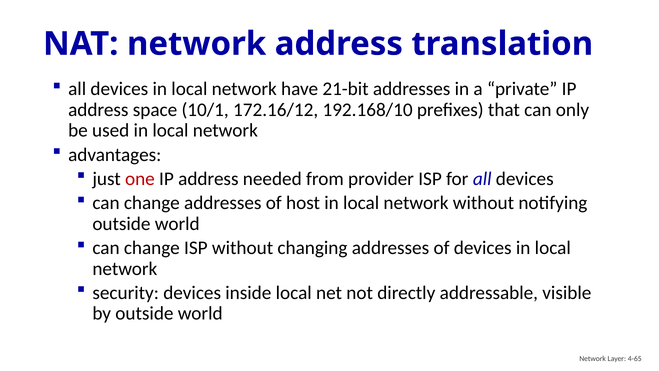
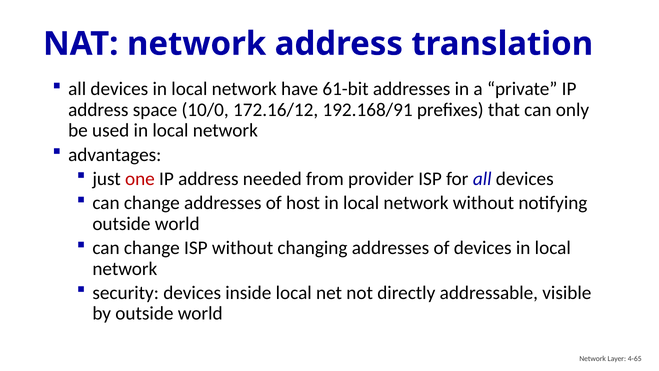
21-bit: 21-bit -> 61-bit
10/1: 10/1 -> 10/0
192.168/10: 192.168/10 -> 192.168/91
